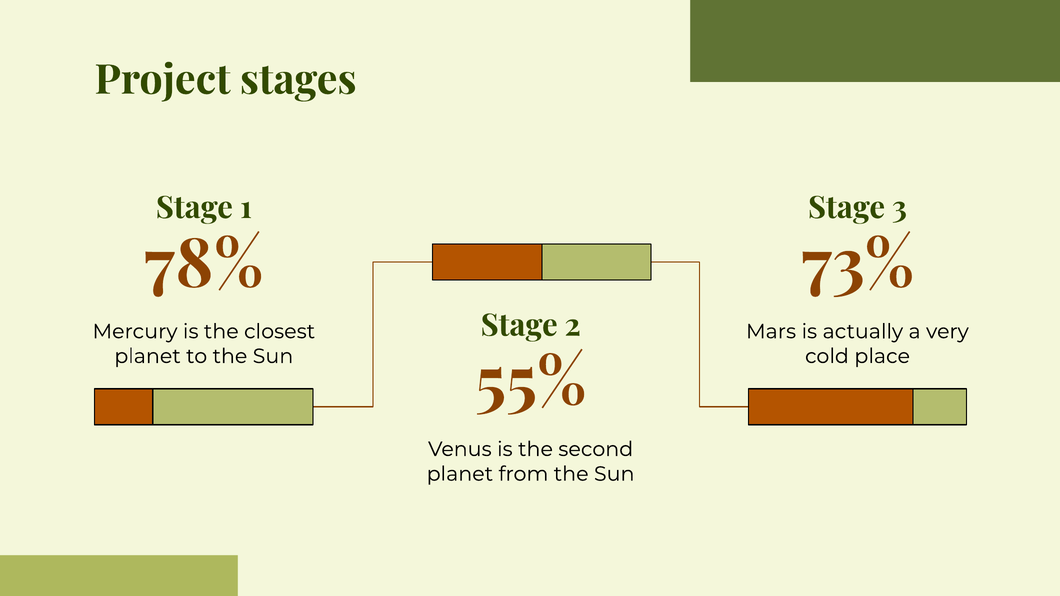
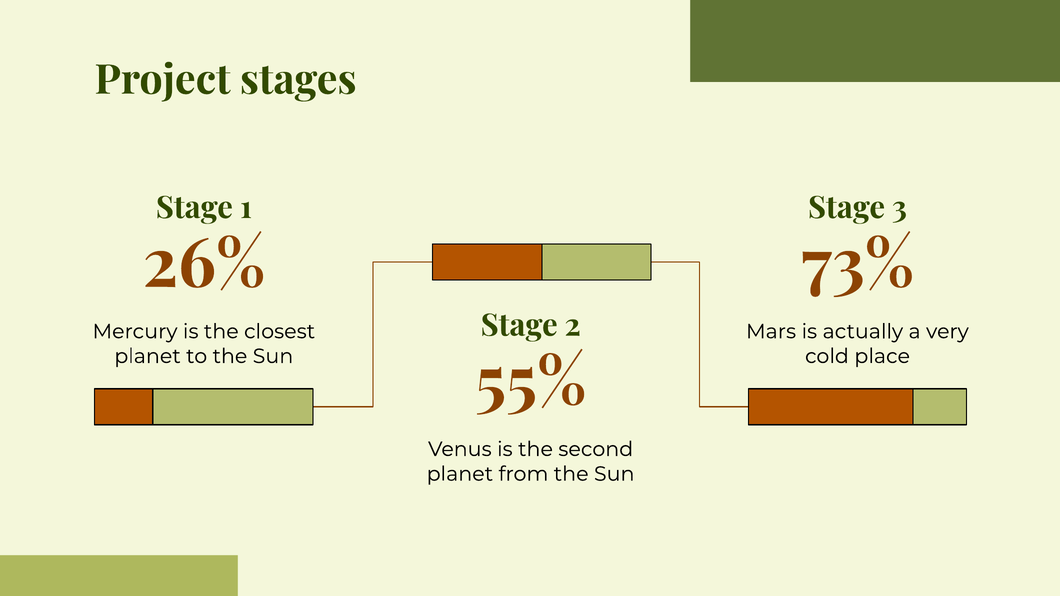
78%: 78% -> 26%
